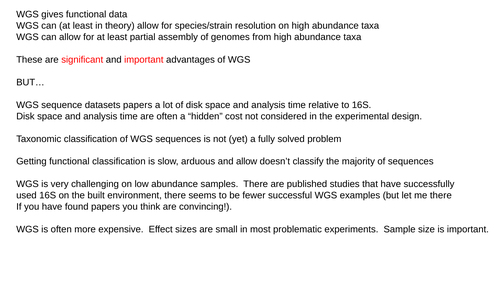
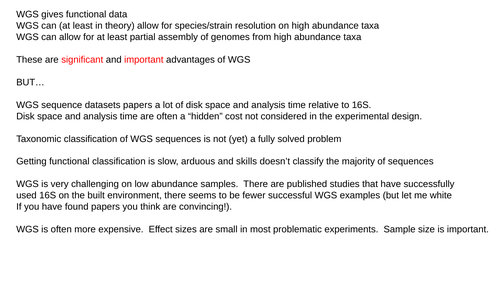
and allow: allow -> skills
me there: there -> white
